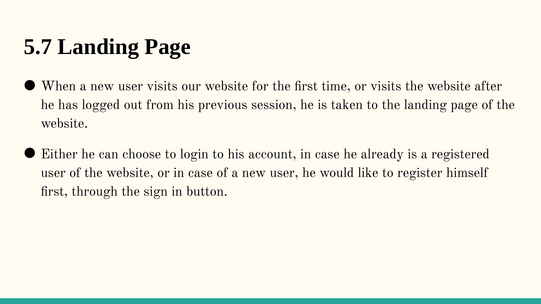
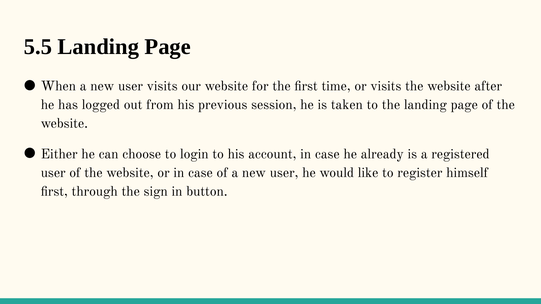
5.7: 5.7 -> 5.5
